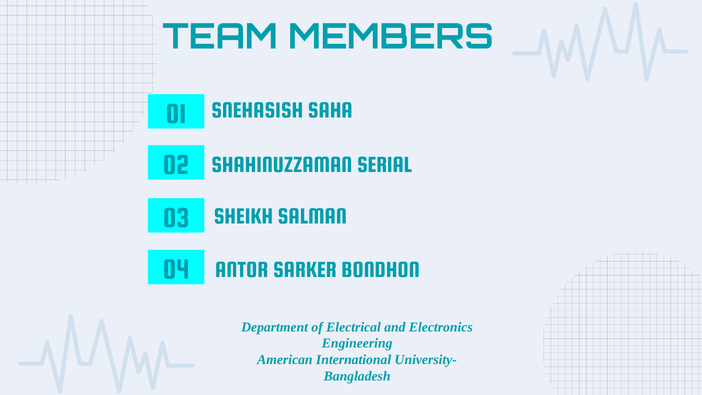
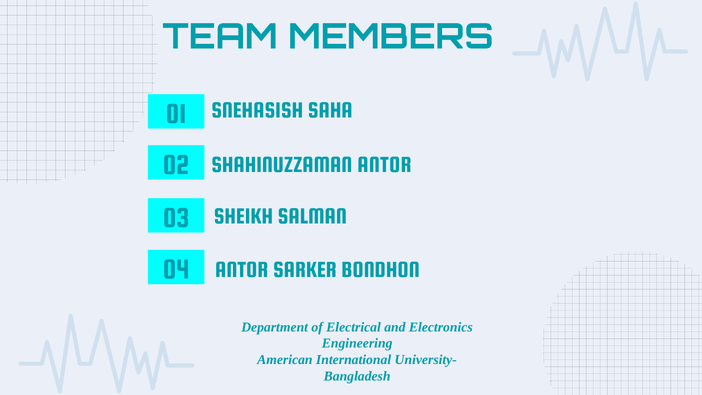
SHAHINUZZAMAN SERIAL: SERIAL -> ANTOR
